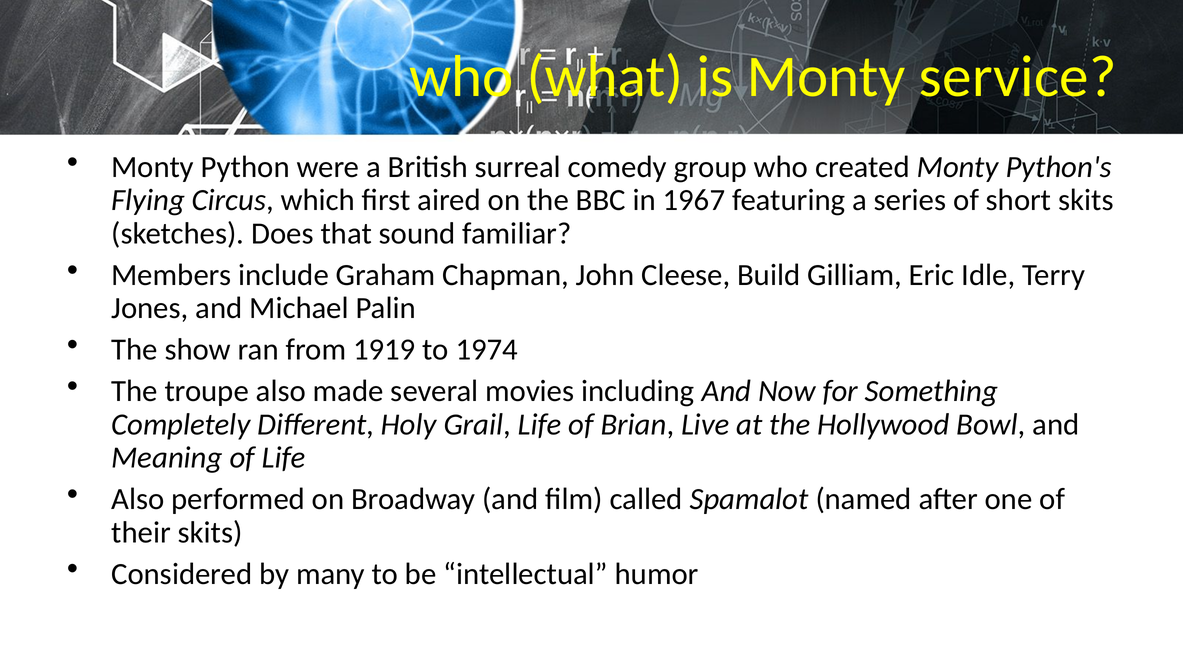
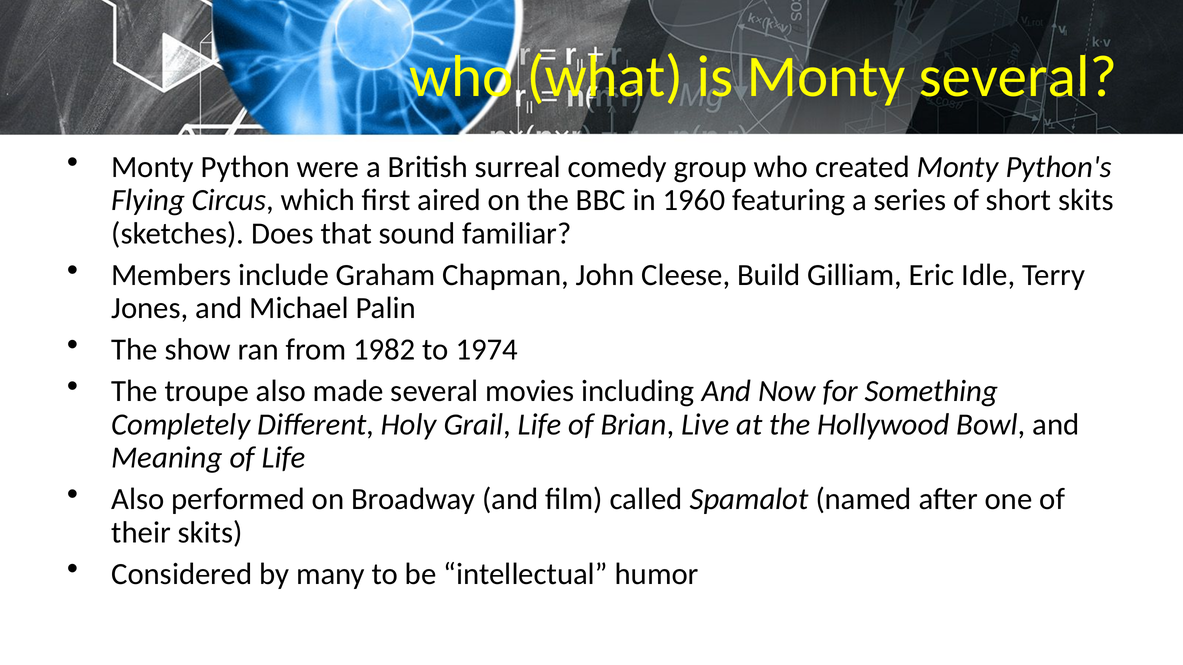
Monty service: service -> several
1967: 1967 -> 1960
1919: 1919 -> 1982
